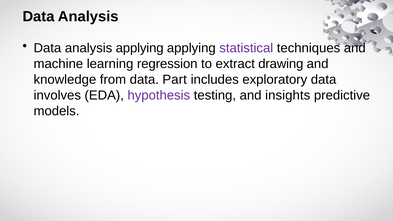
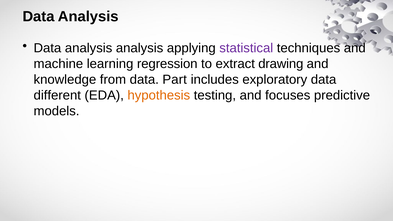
analysis applying: applying -> analysis
involves: involves -> different
hypothesis colour: purple -> orange
insights: insights -> focuses
